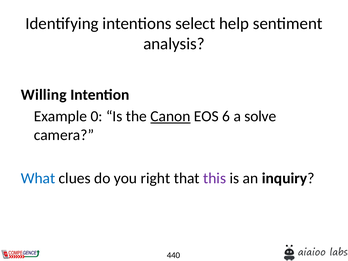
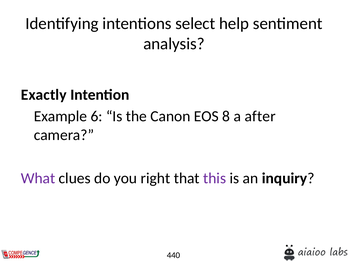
Willing: Willing -> Exactly
0: 0 -> 6
Canon underline: present -> none
6: 6 -> 8
solve: solve -> after
What colour: blue -> purple
